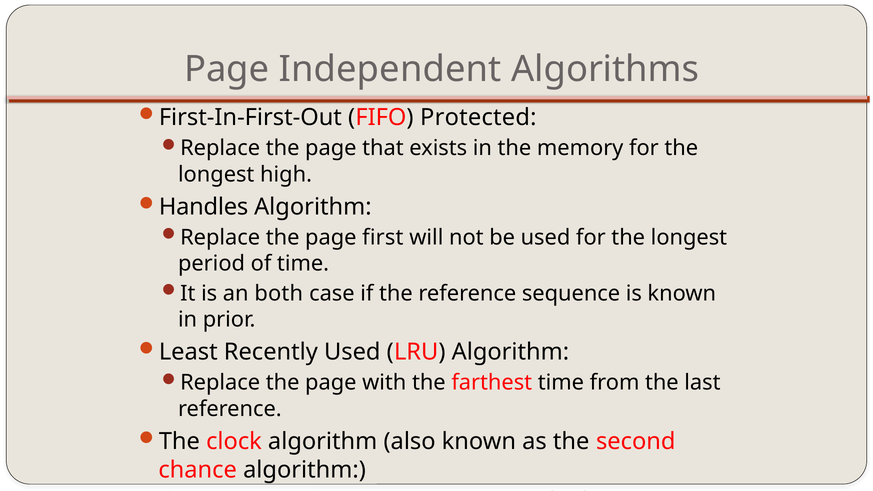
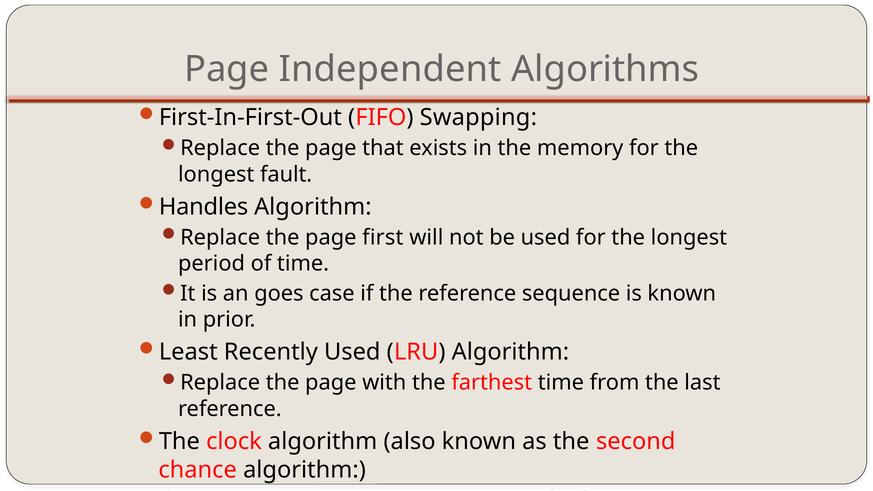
Protected: Protected -> Swapping
high: high -> fault
both: both -> goes
